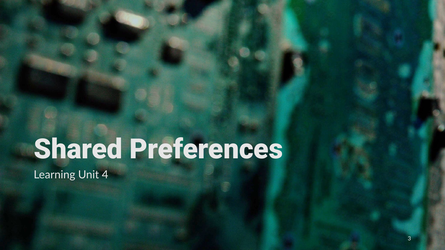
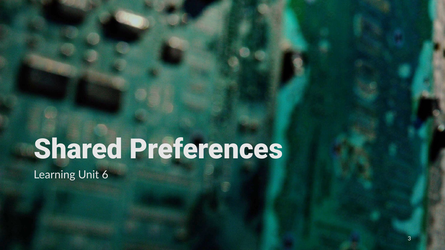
4: 4 -> 6
